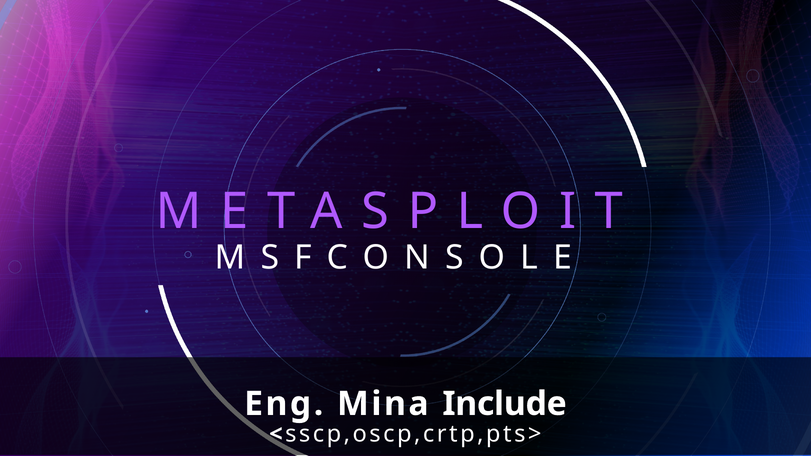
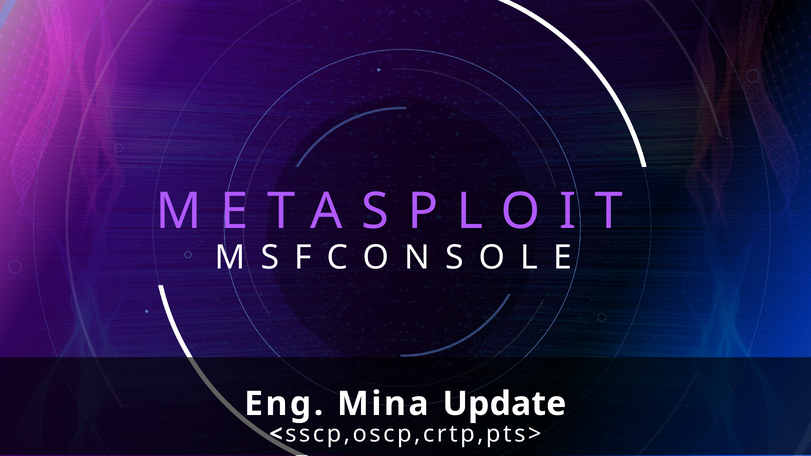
Include: Include -> Update
